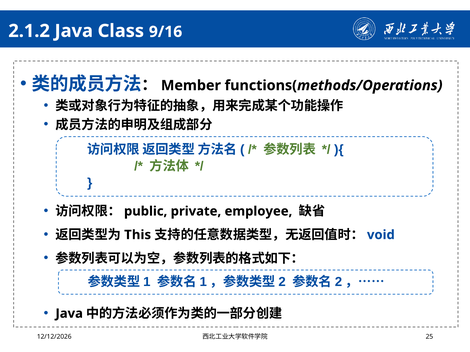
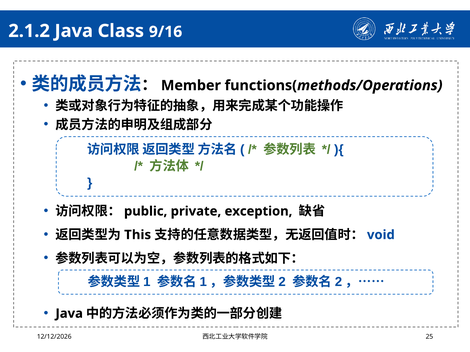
employee: employee -> exception
